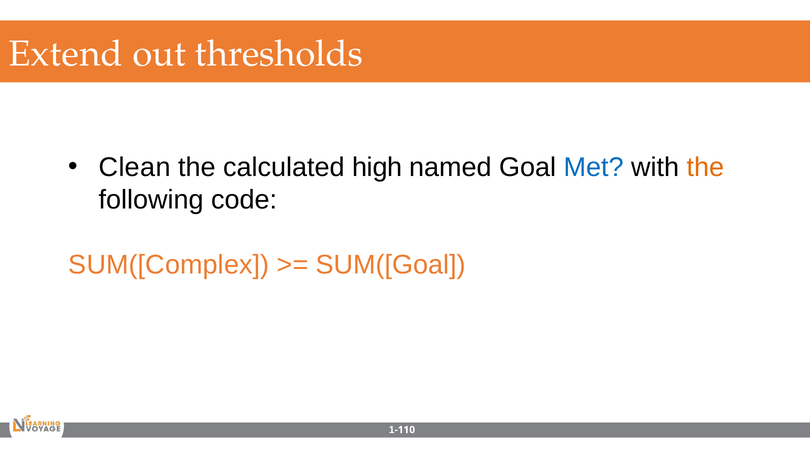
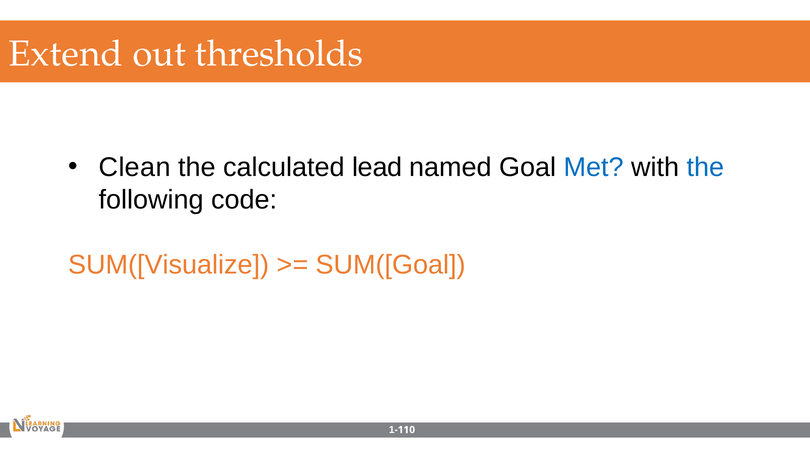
high: high -> lead
the at (706, 167) colour: orange -> blue
SUM([Complex: SUM([Complex -> SUM([Visualize
